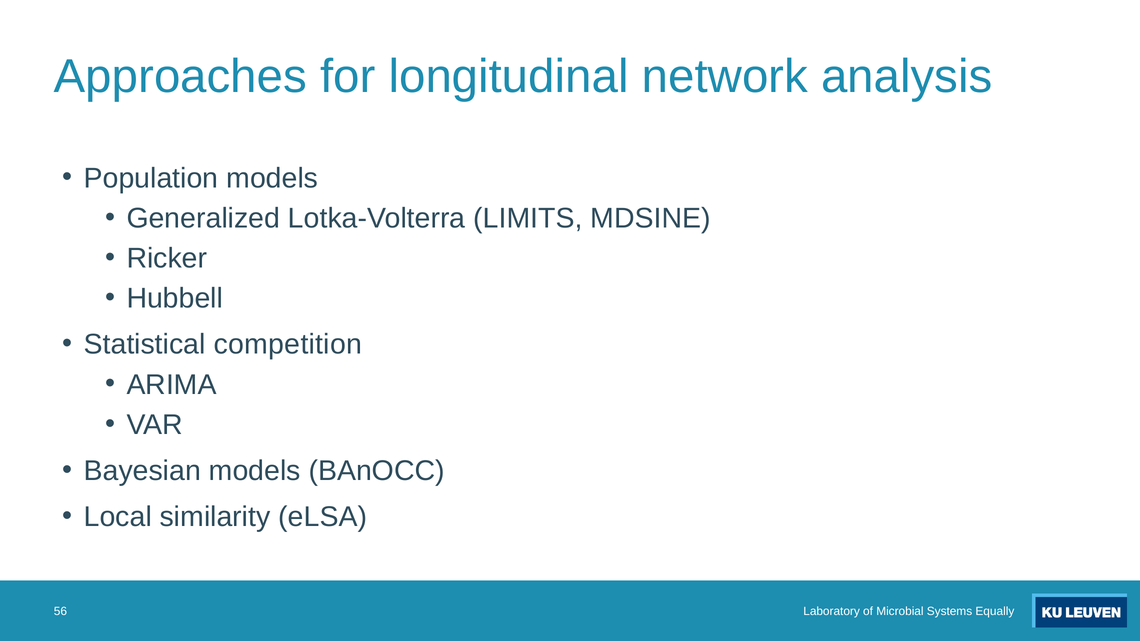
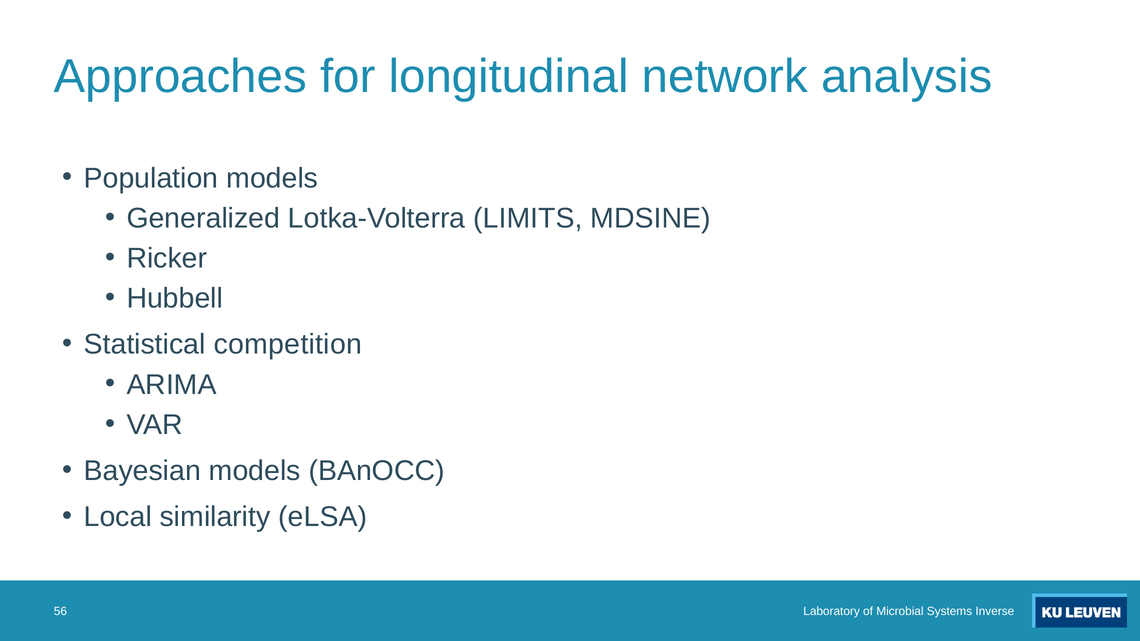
Equally: Equally -> Inverse
